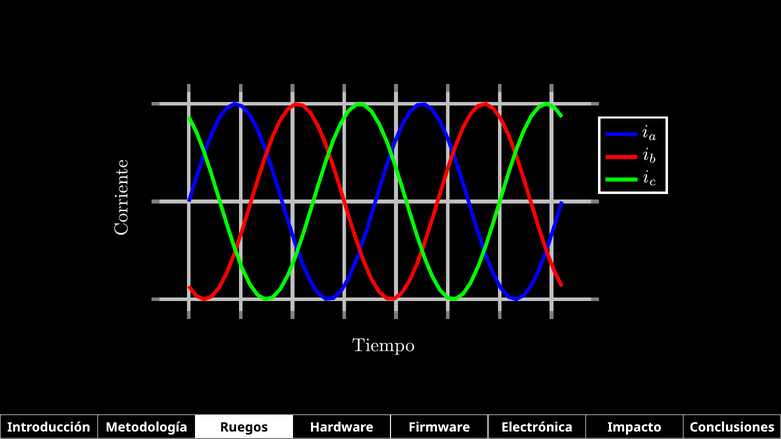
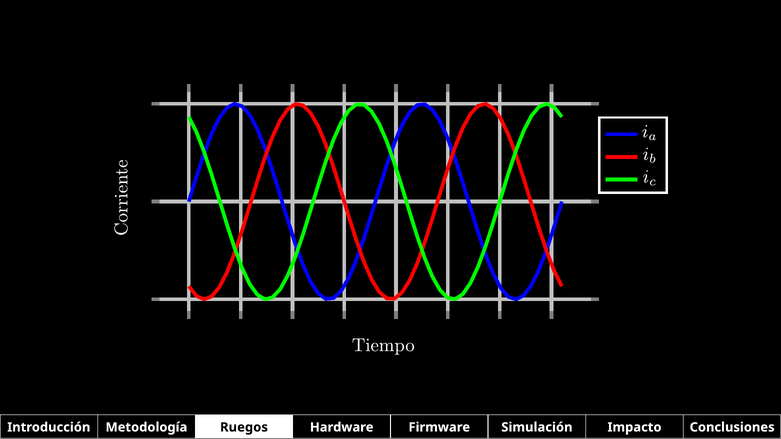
Electrónica: Electrónica -> Simulación
